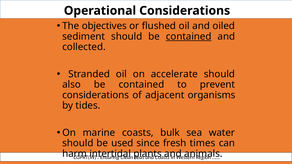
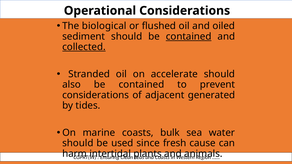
objectives: objectives -> biological
collected underline: none -> present
organisms: organisms -> generated
times: times -> cause
